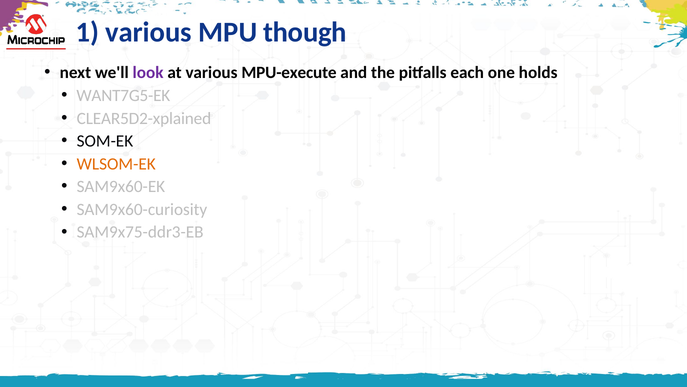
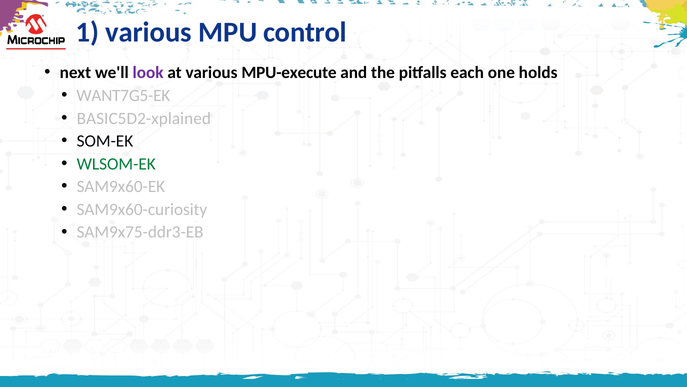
though: though -> control
CLEAR5D2-xplained: CLEAR5D2-xplained -> BASIC5D2-xplained
WLSOM-EK colour: orange -> green
